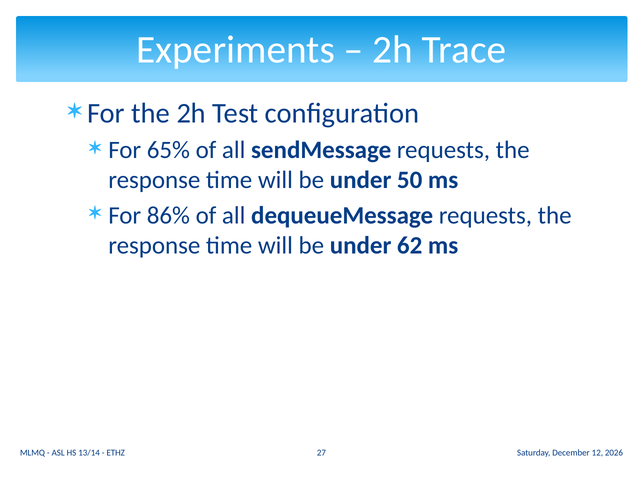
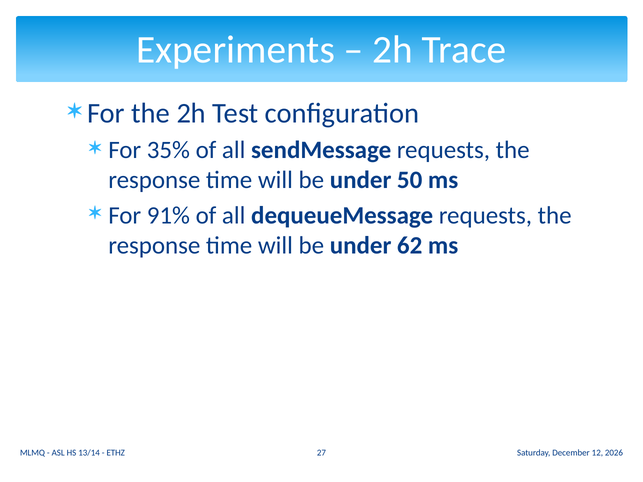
65%: 65% -> 35%
86%: 86% -> 91%
